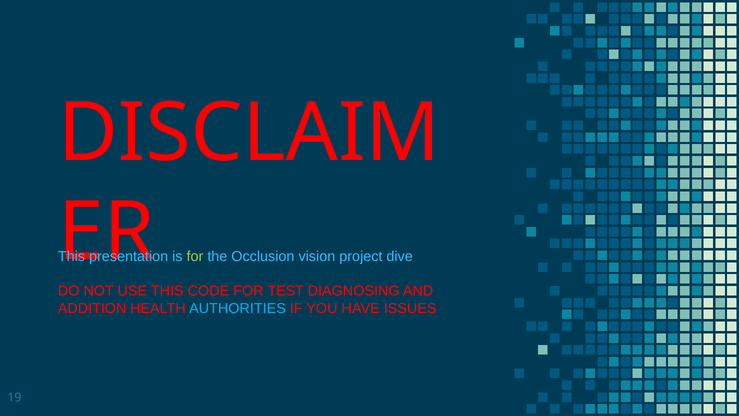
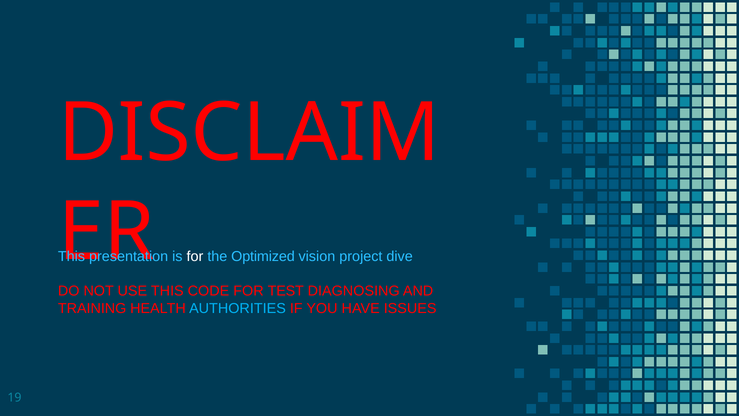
for at (195, 256) colour: light green -> white
Occlusion: Occlusion -> Optimized
ADDITION: ADDITION -> TRAINING
